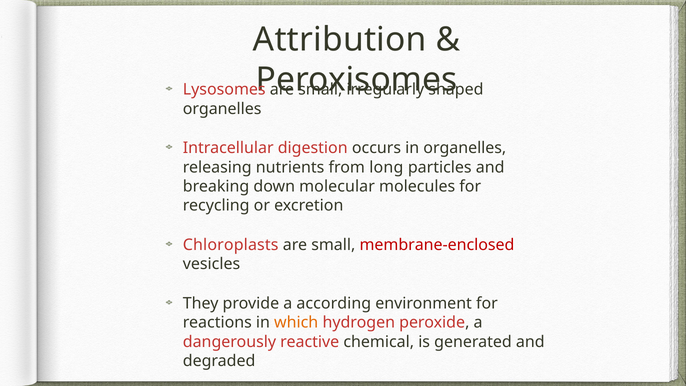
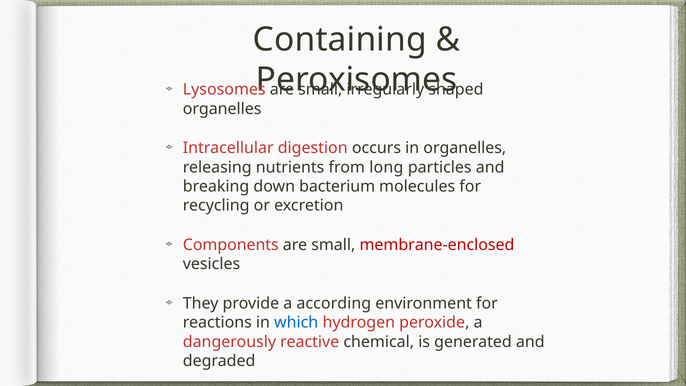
Attribution: Attribution -> Containing
molecular: molecular -> bacterium
Chloroplasts: Chloroplasts -> Components
which colour: orange -> blue
